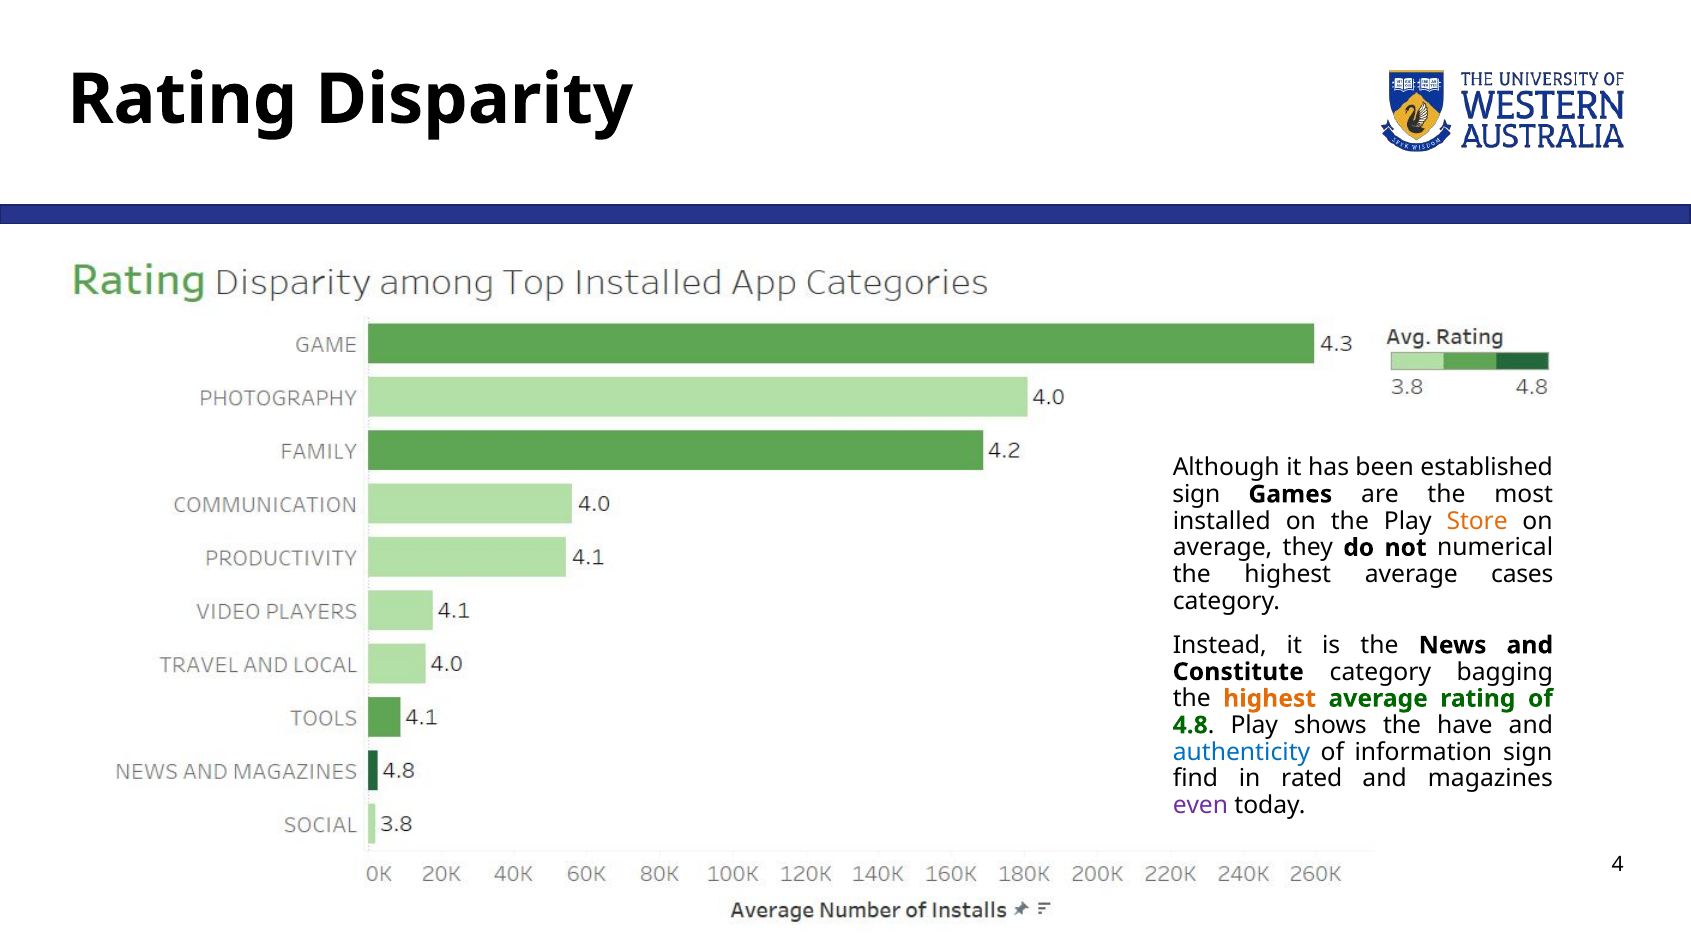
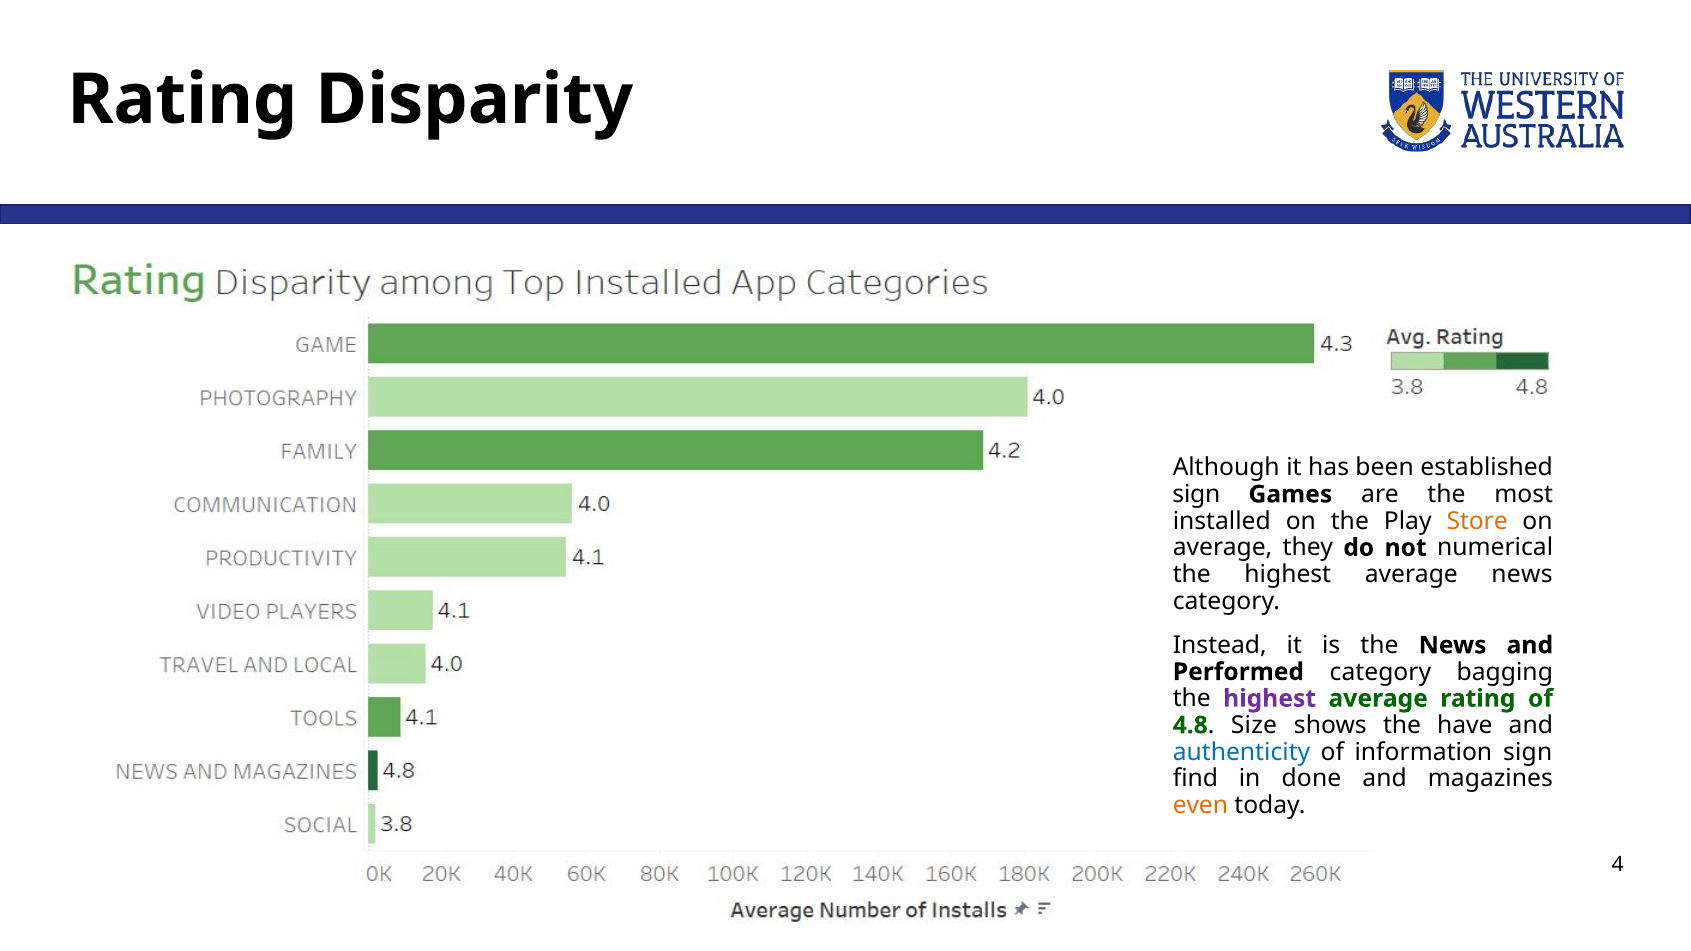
average cases: cases -> news
Constitute: Constitute -> Performed
highest at (1270, 699) colour: orange -> purple
4.8 Play: Play -> Size
rated: rated -> done
even colour: purple -> orange
